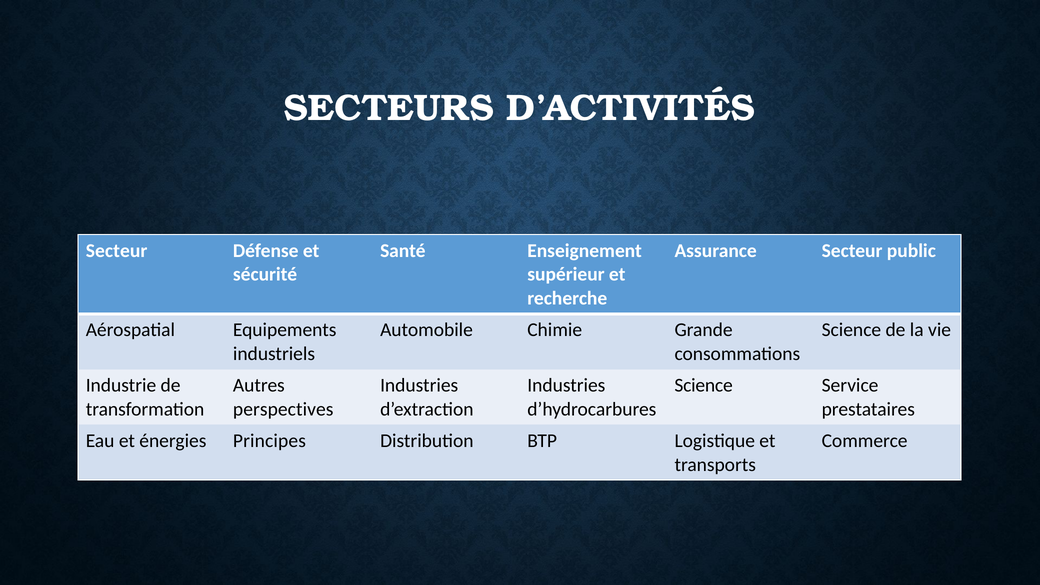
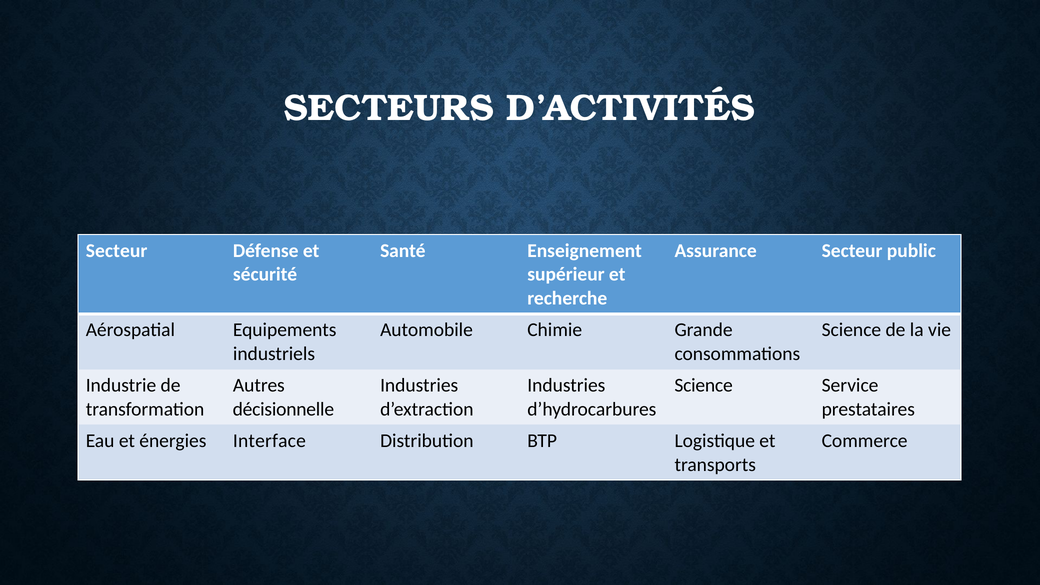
perspectives: perspectives -> décisionnelle
Principes: Principes -> Interface
